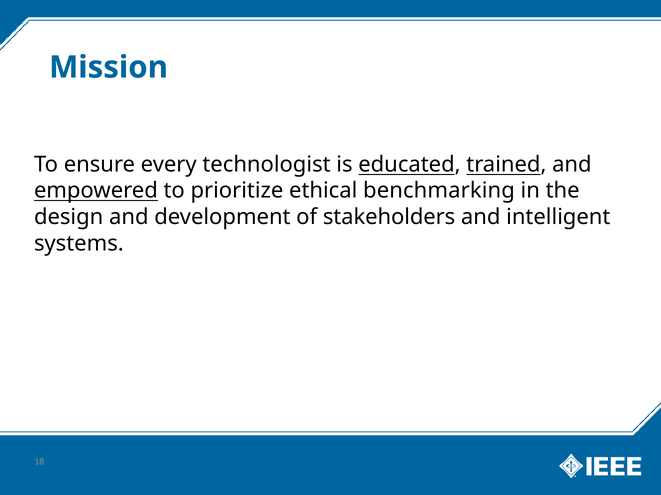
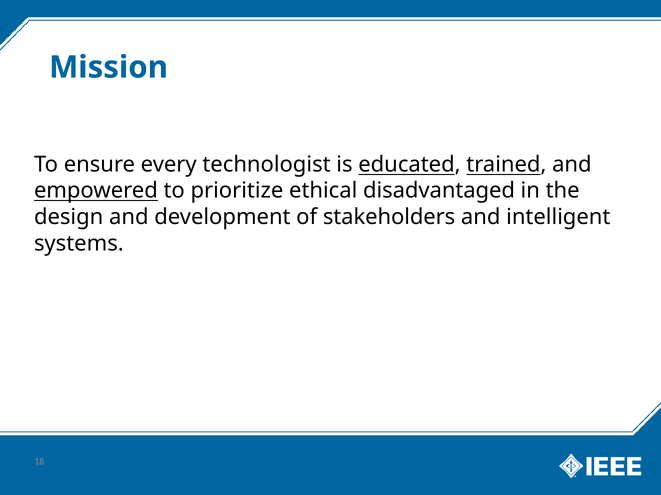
benchmarking: benchmarking -> disadvantaged
